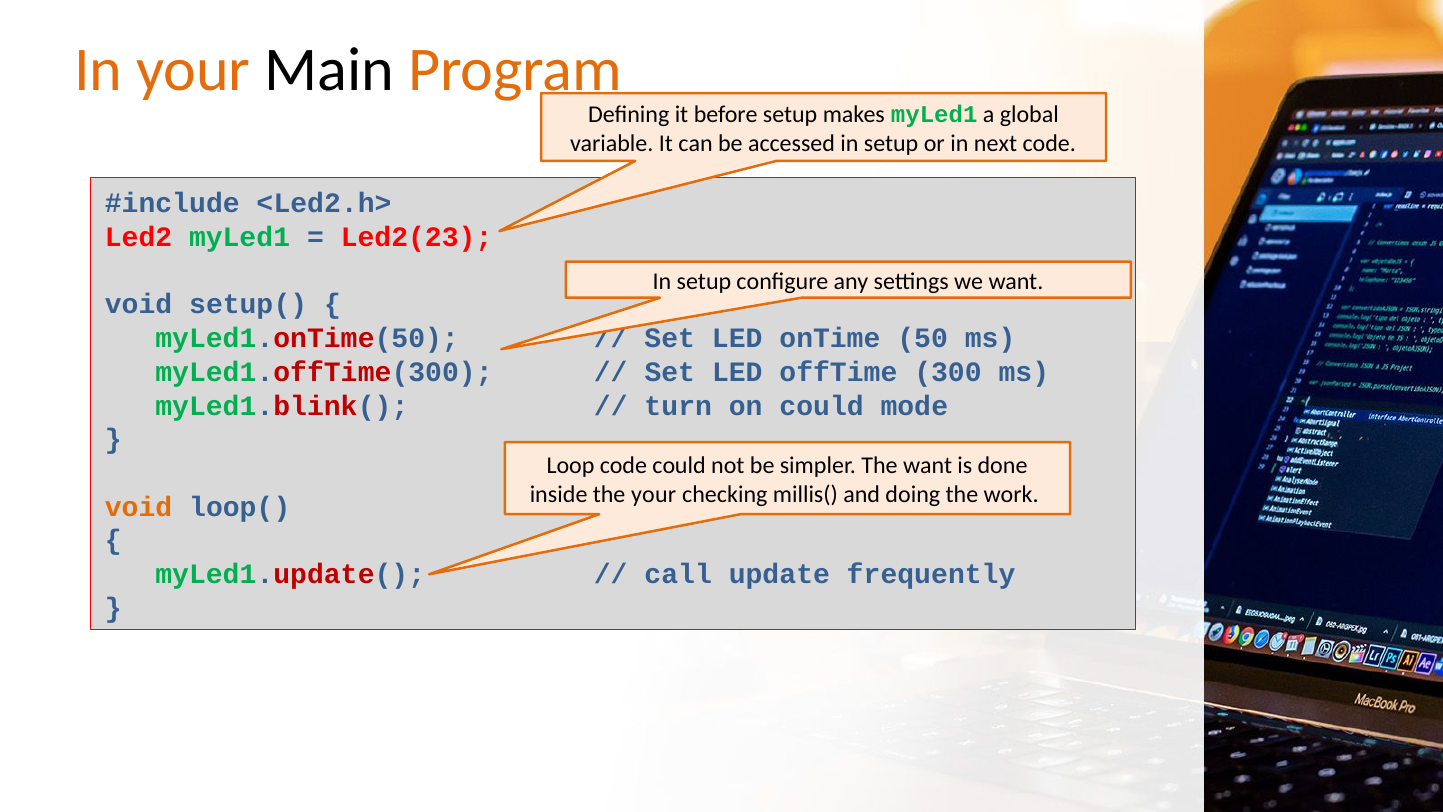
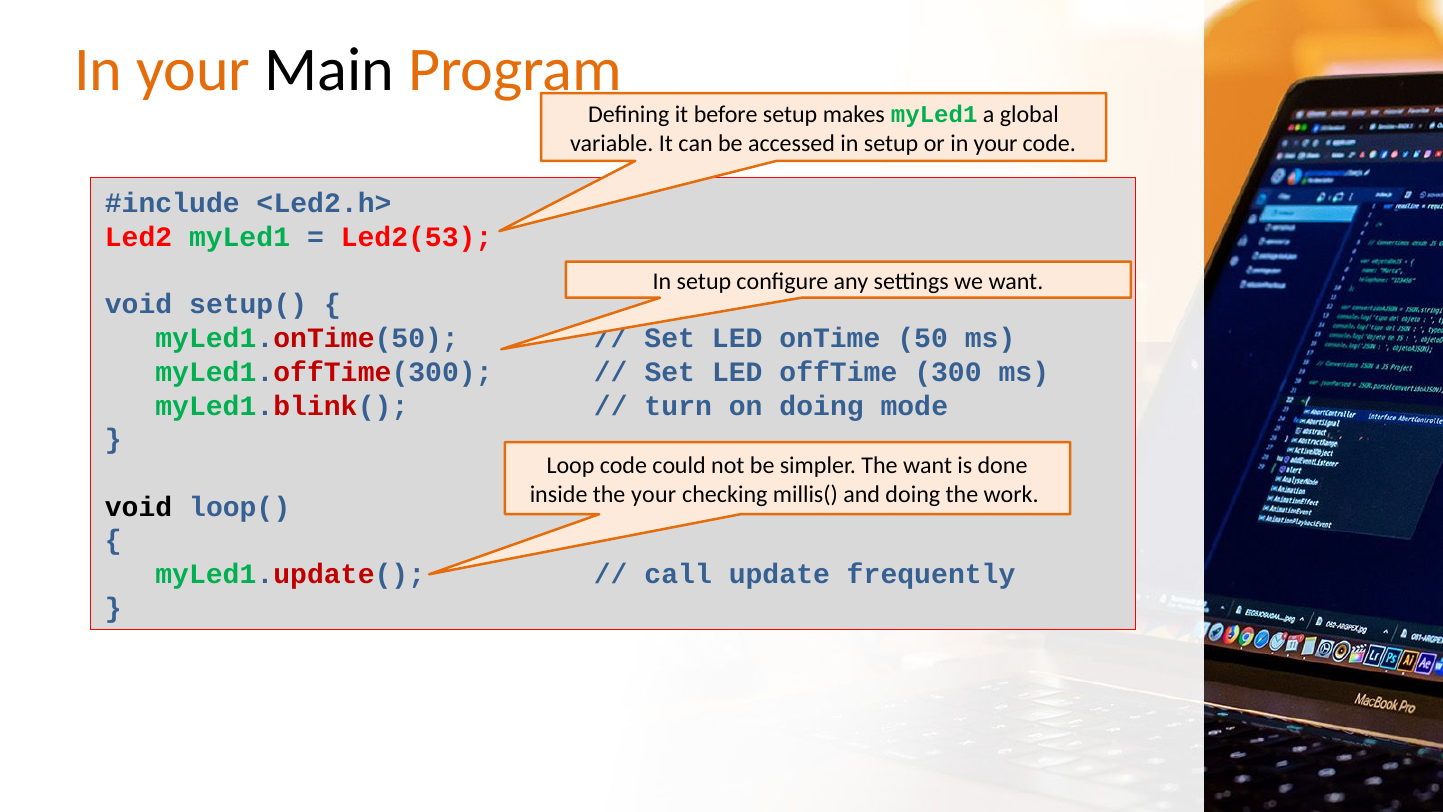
or in next: next -> your
Led2(23: Led2(23 -> Led2(53
on could: could -> doing
void at (139, 507) colour: orange -> black
